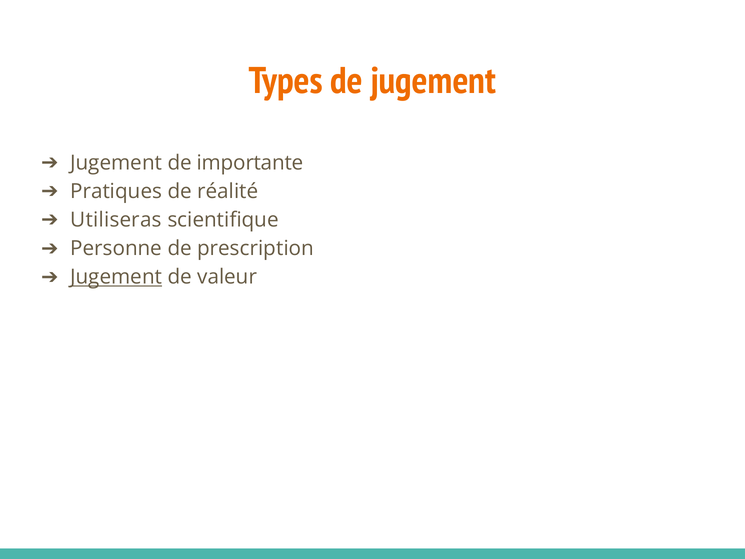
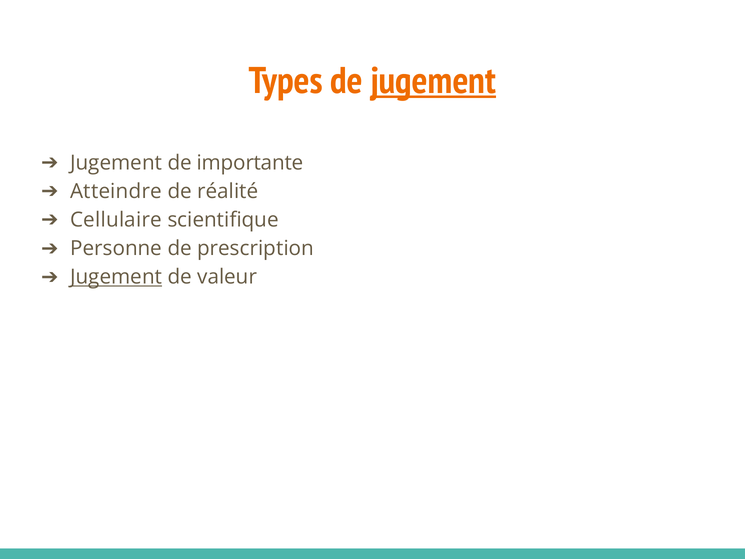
jugement at (433, 81) underline: none -> present
Pratiques: Pratiques -> Atteindre
Utiliseras: Utiliseras -> Cellulaire
